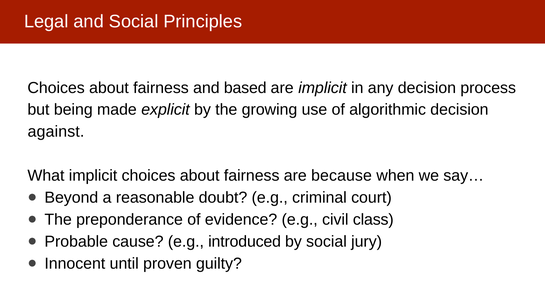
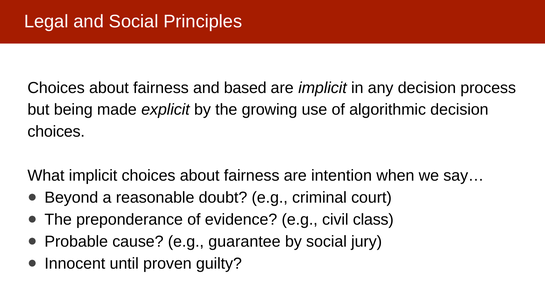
against at (56, 132): against -> choices
because: because -> intention
introduced: introduced -> guarantee
